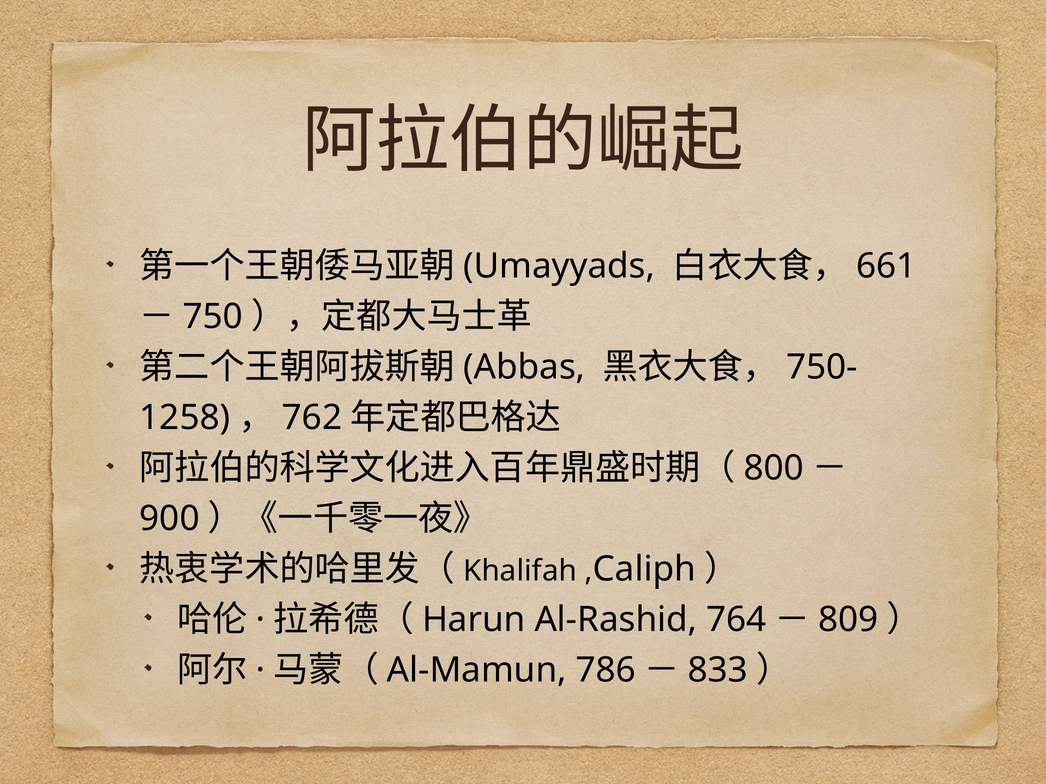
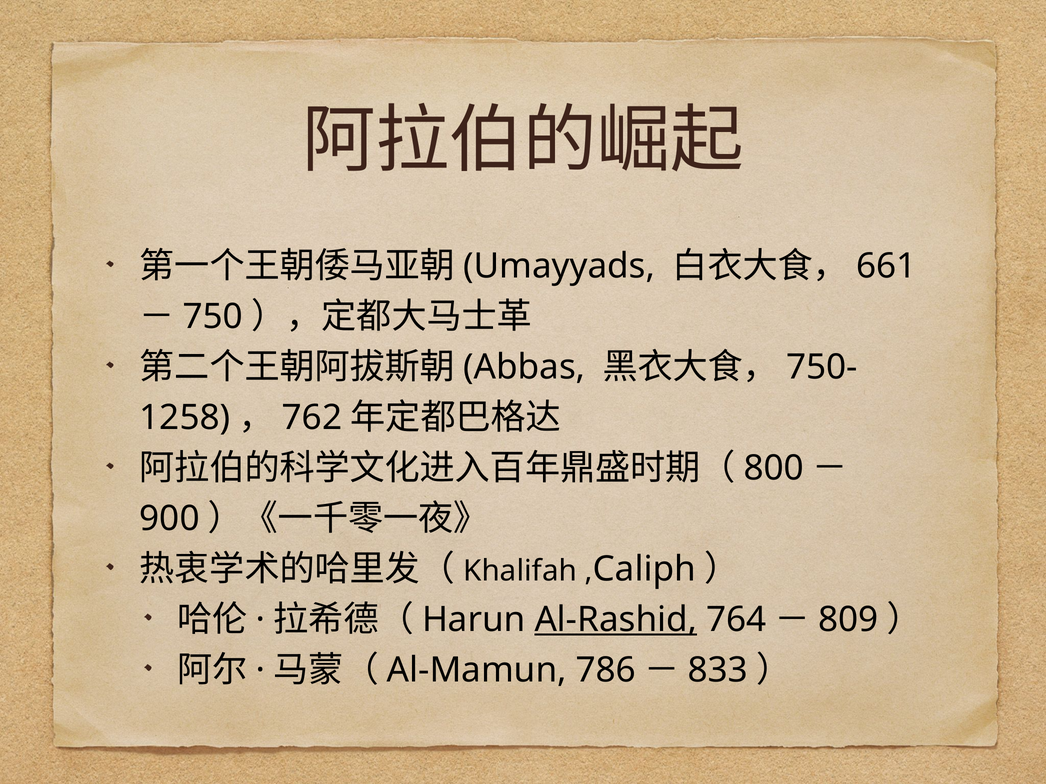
Al-Rashid underline: none -> present
